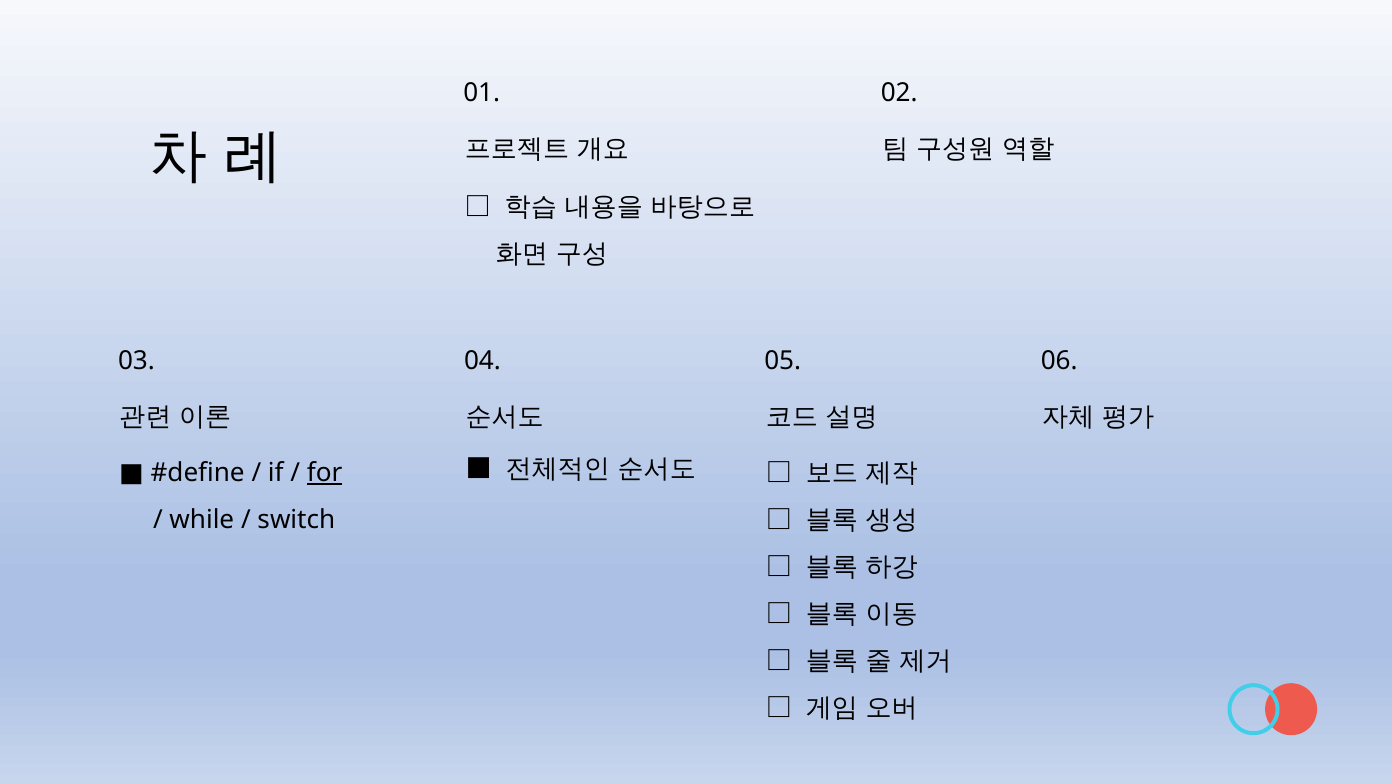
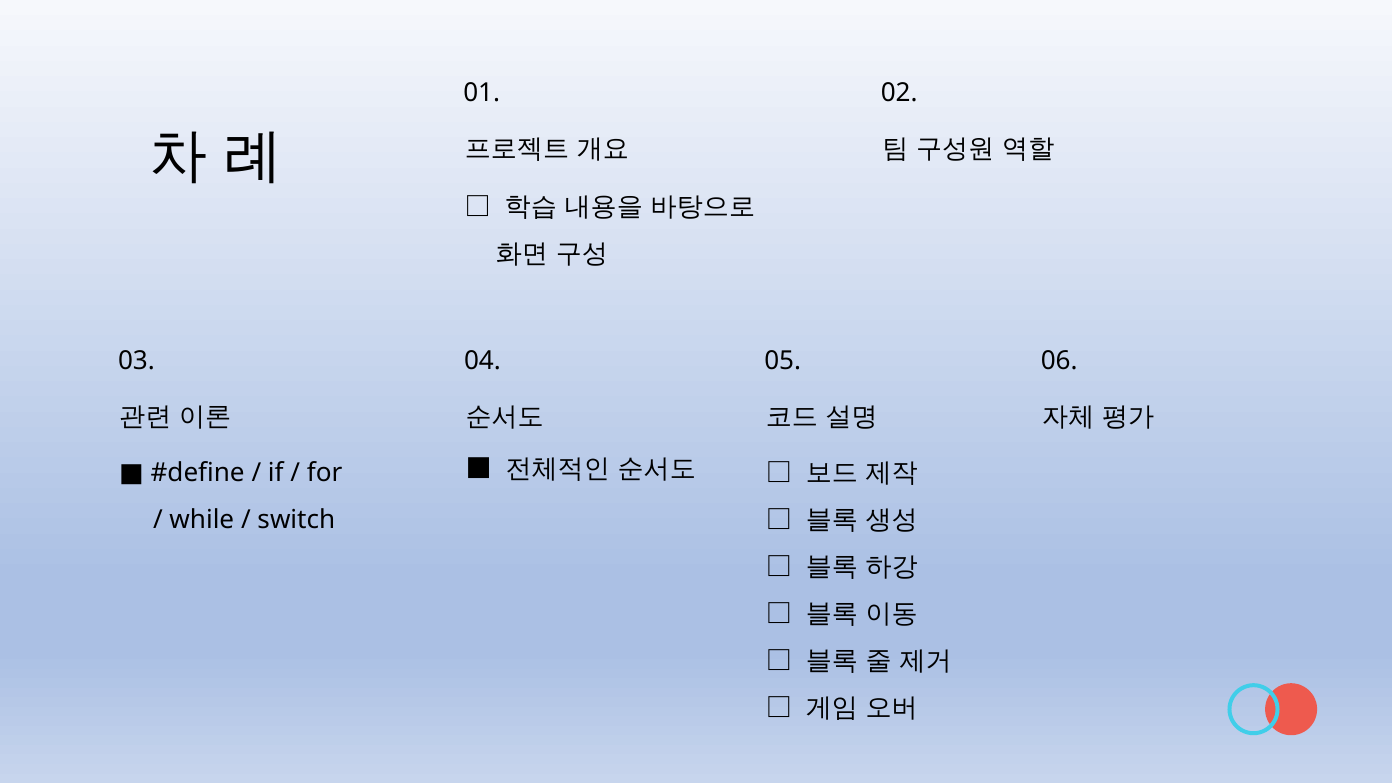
for underline: present -> none
